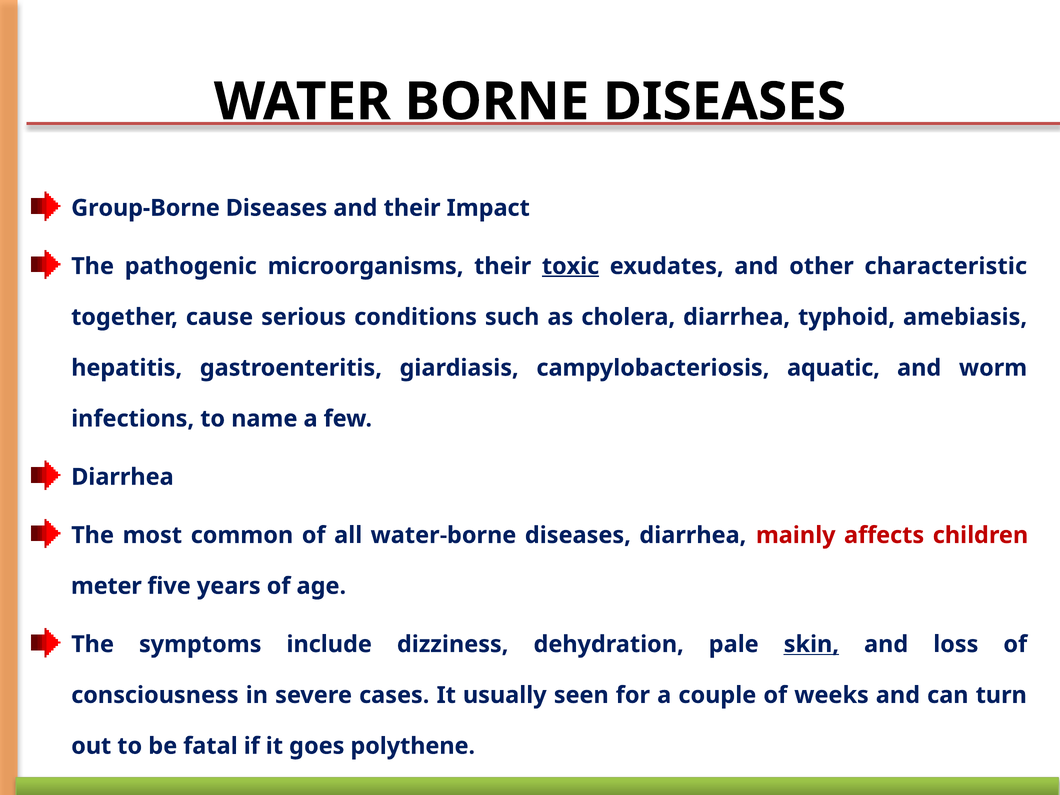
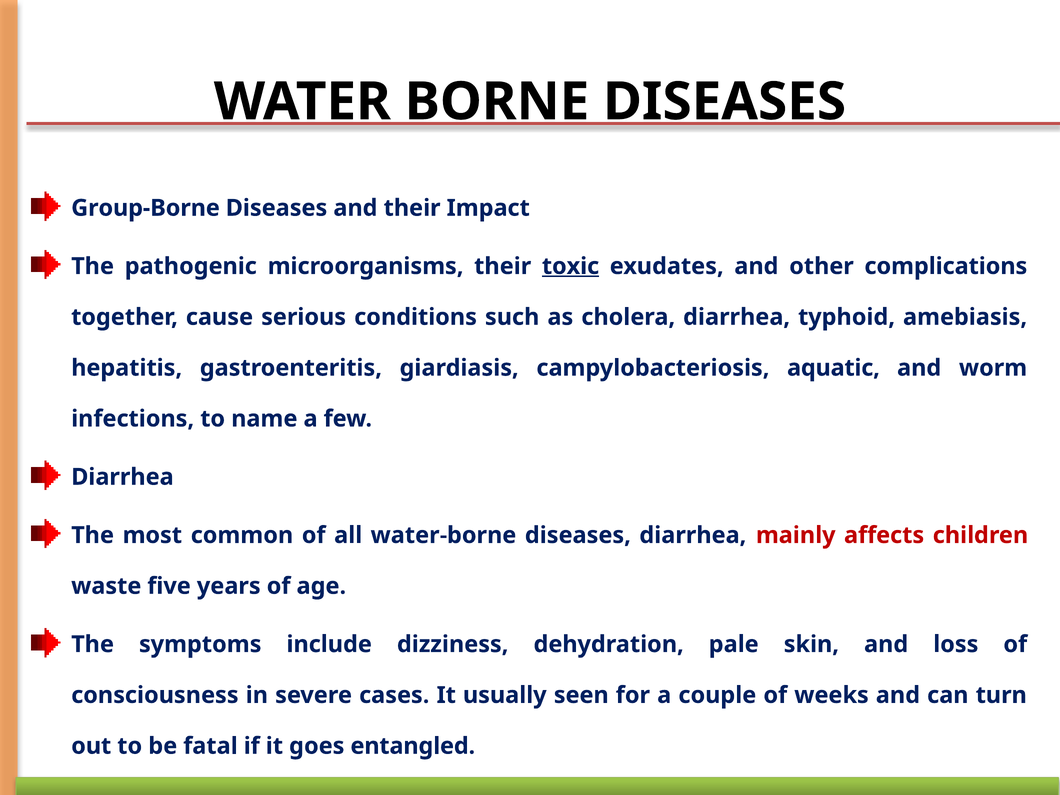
characteristic: characteristic -> complications
meter: meter -> waste
skin underline: present -> none
polythene: polythene -> entangled
